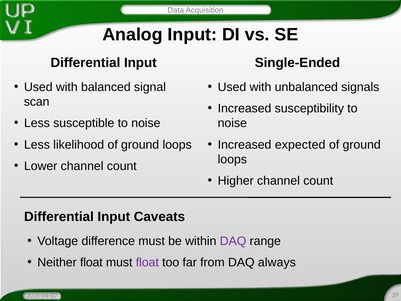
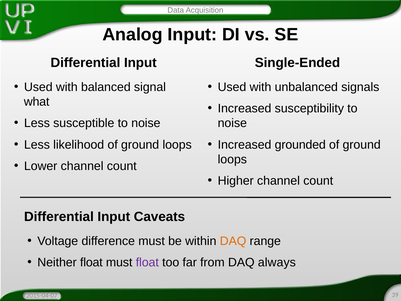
scan: scan -> what
expected: expected -> grounded
DAQ at (233, 241) colour: purple -> orange
